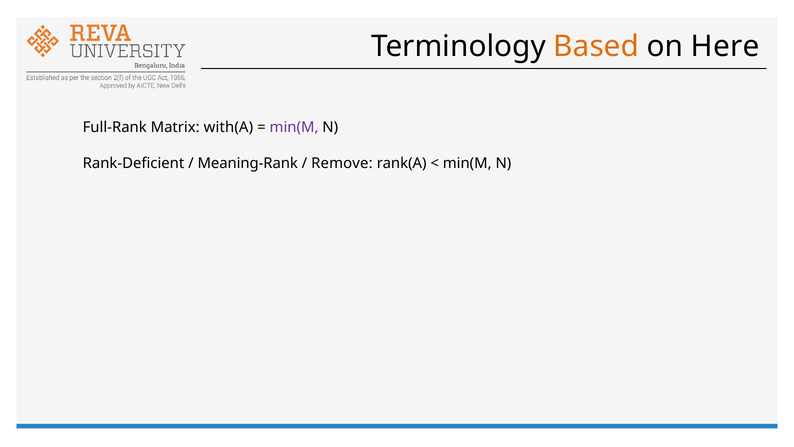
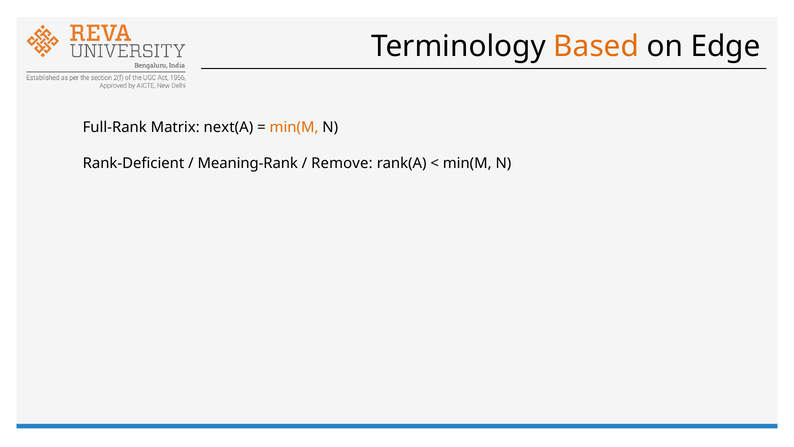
Here: Here -> Edge
with(A: with(A -> next(A
min(M at (294, 127) colour: purple -> orange
